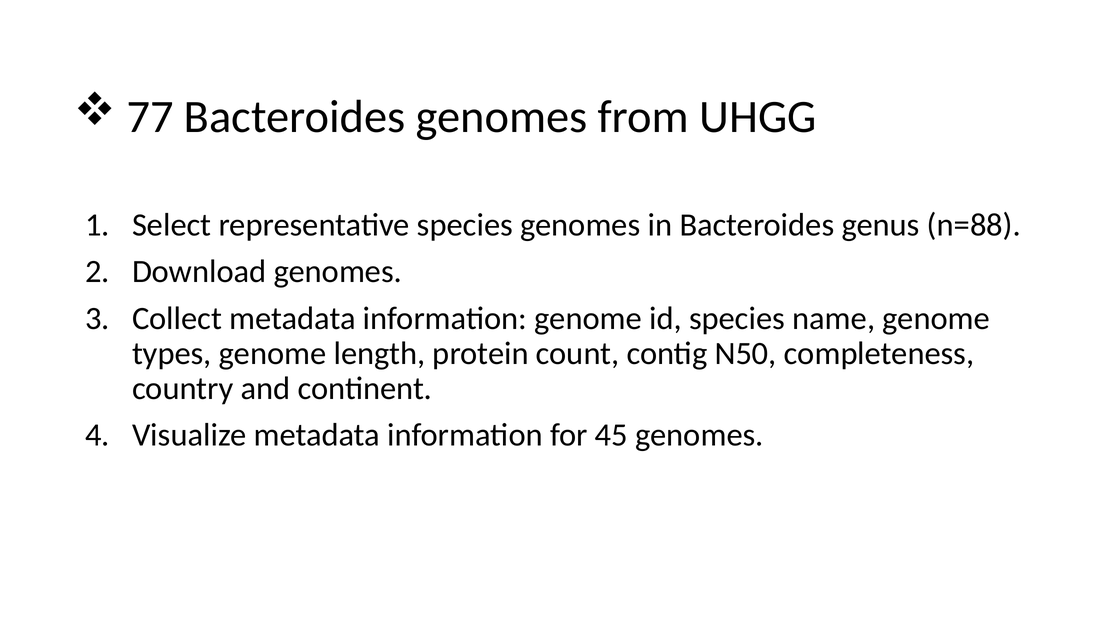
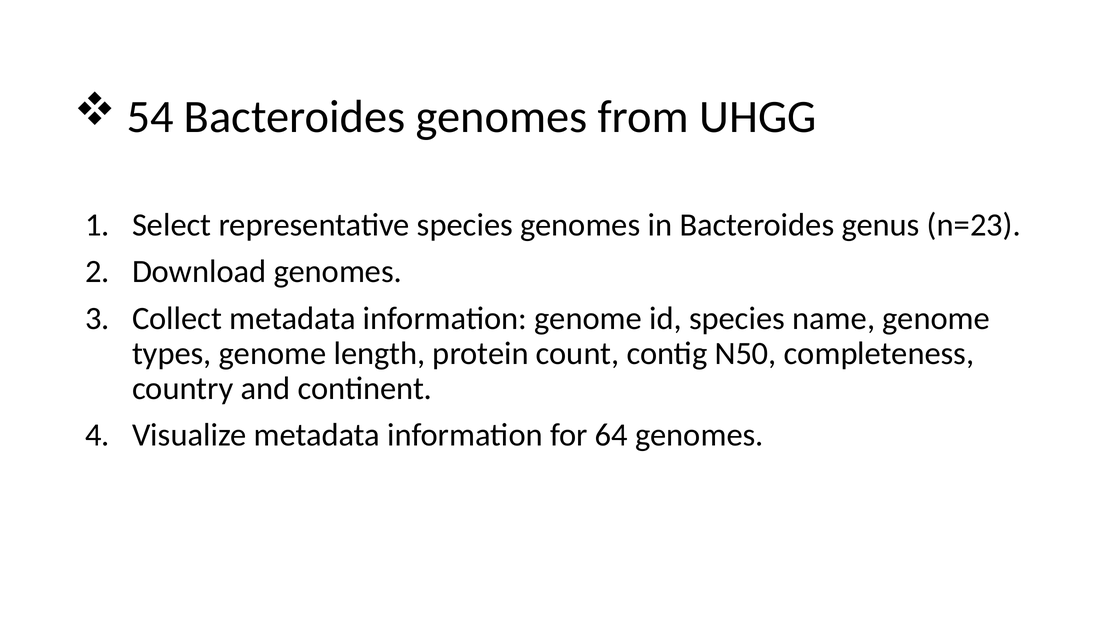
77: 77 -> 54
n=88: n=88 -> n=23
45: 45 -> 64
